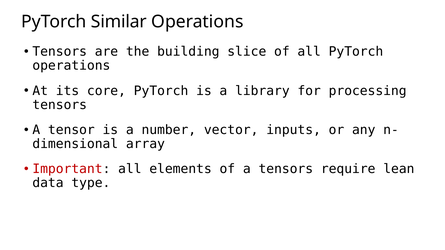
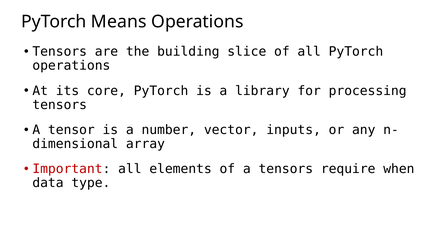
Similar: Similar -> Means
lean: lean -> when
